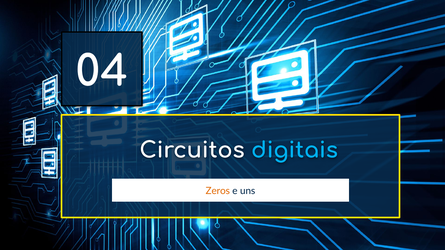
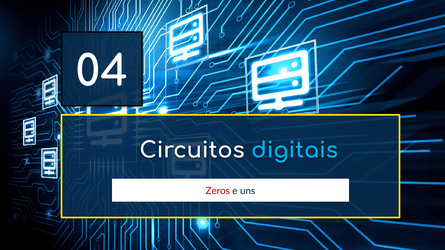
Zeros colour: orange -> red
